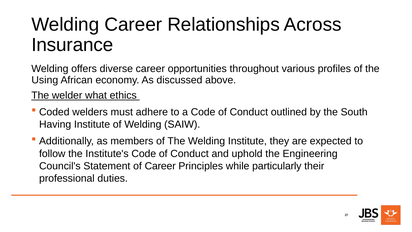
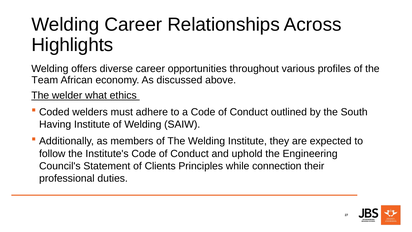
Insurance: Insurance -> Highlights
Using: Using -> Team
of Career: Career -> Clients
particularly: particularly -> connection
